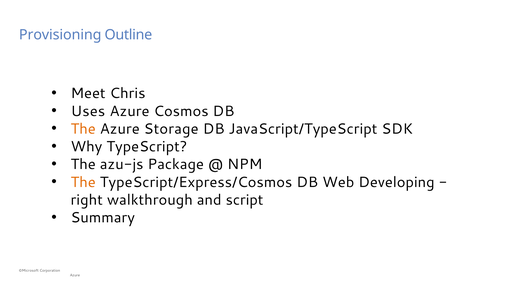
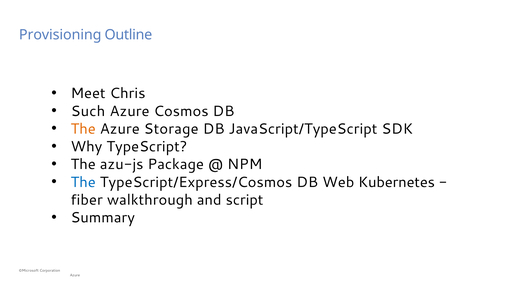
Uses: Uses -> Such
The at (83, 182) colour: orange -> blue
Developing: Developing -> Kubernetes
right: right -> fiber
